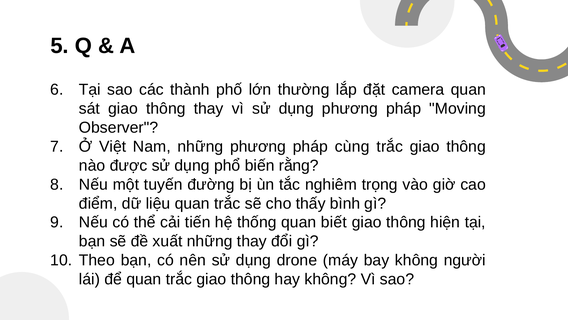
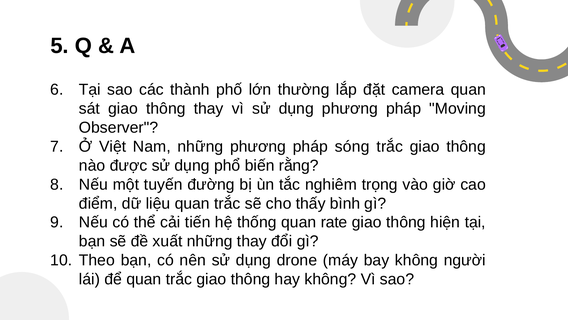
cùng: cùng -> sóng
biết: biết -> rate
